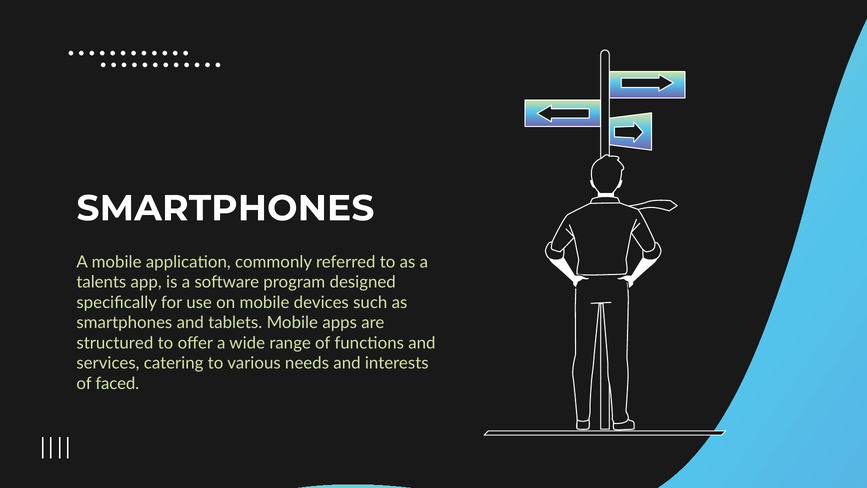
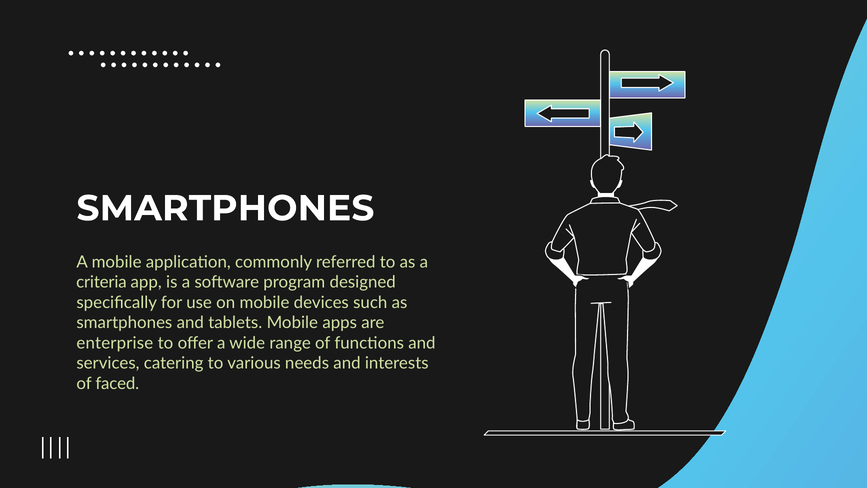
talents: talents -> criteria
structured: structured -> enterprise
